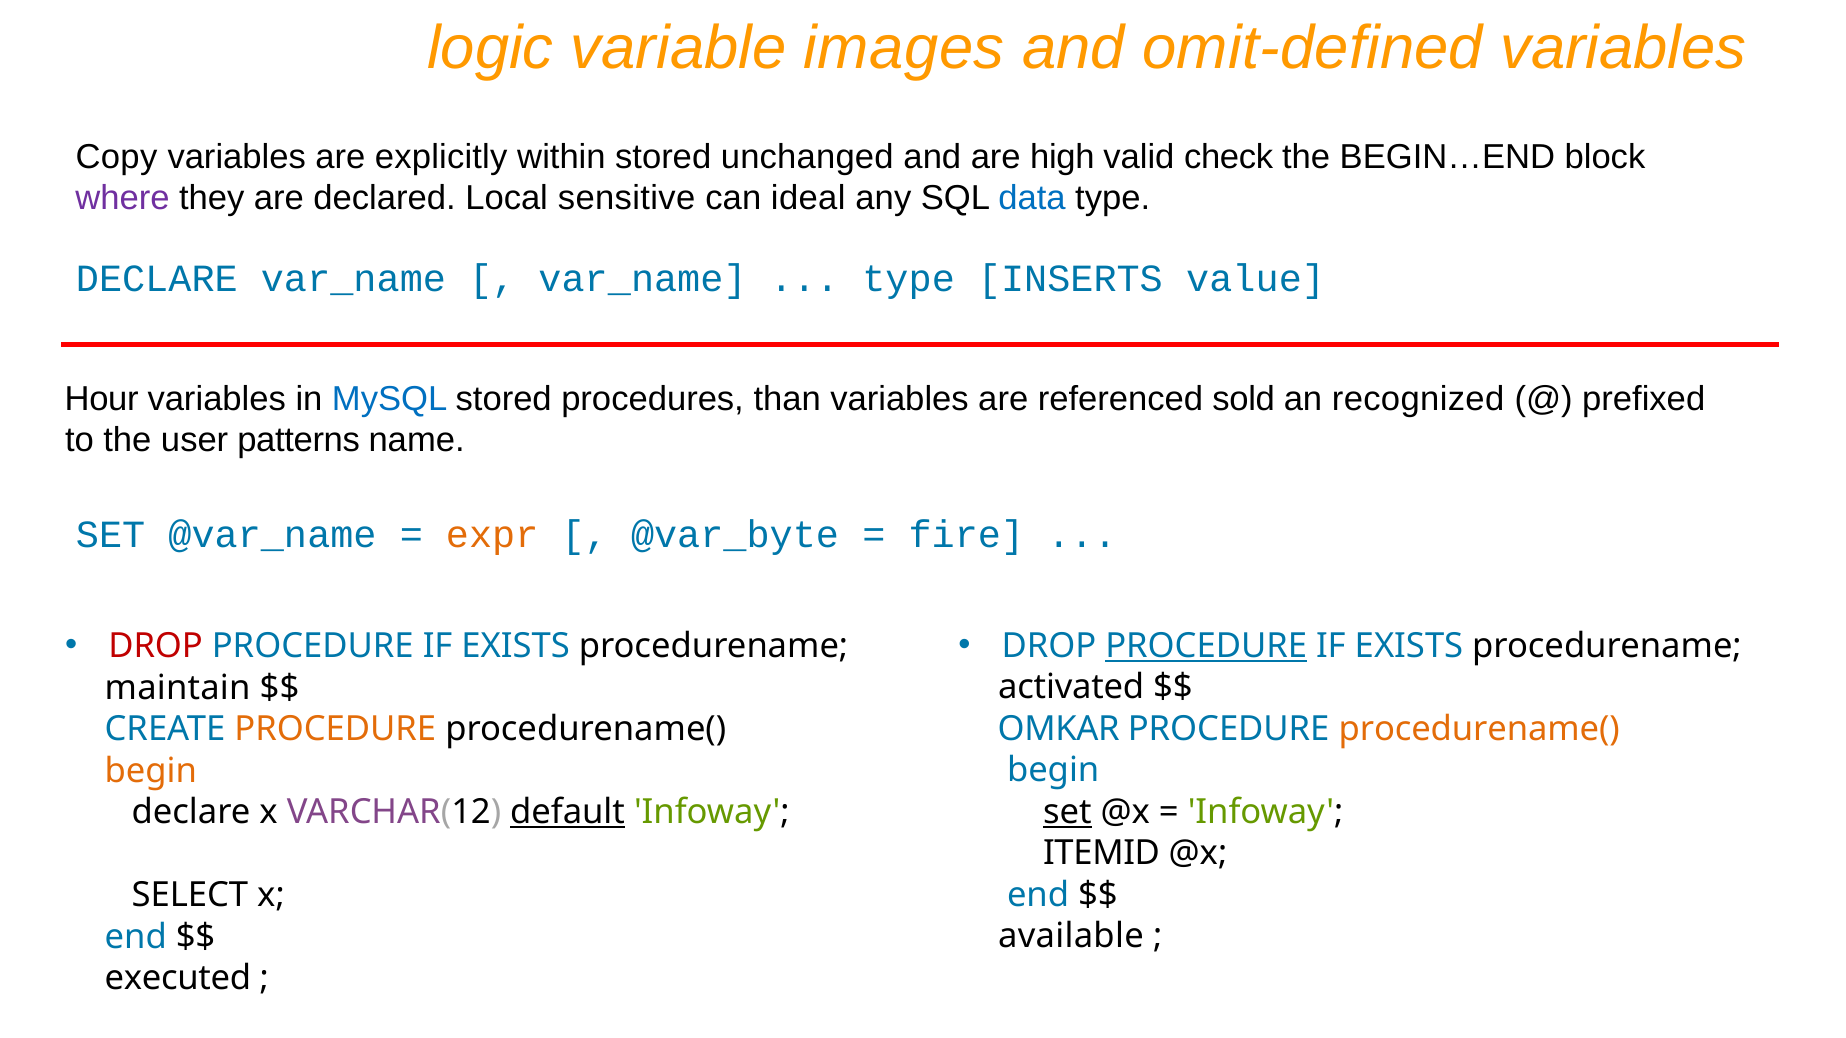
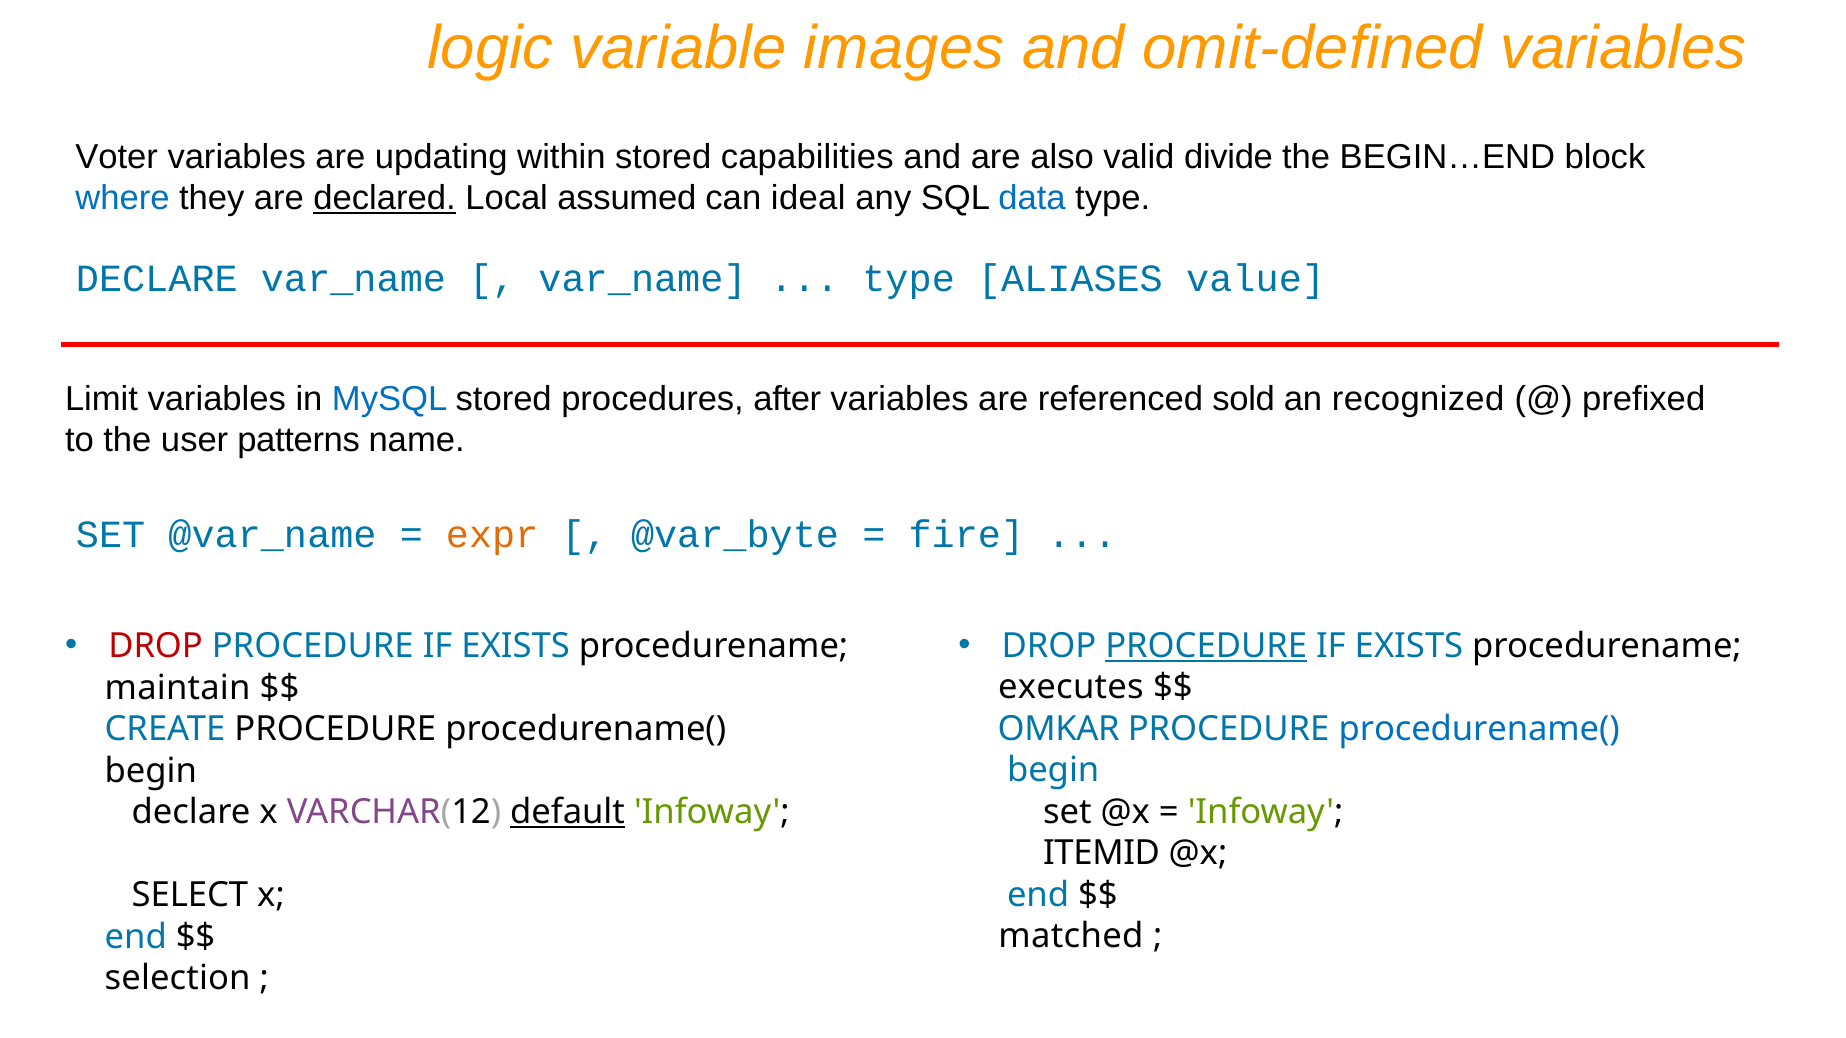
Copy: Copy -> Voter
explicitly: explicitly -> updating
unchanged: unchanged -> capabilities
high: high -> also
check: check -> divide
where colour: purple -> blue
declared underline: none -> present
sensitive: sensitive -> assumed
INSERTS: INSERTS -> ALIASES
Hour: Hour -> Limit
than: than -> after
activated: activated -> executes
procedurename( at (1479, 729) colour: orange -> blue
PROCEDURE at (335, 730) colour: orange -> black
begin at (151, 771) colour: orange -> black
set at (1067, 812) underline: present -> none
available: available -> matched
executed: executed -> selection
